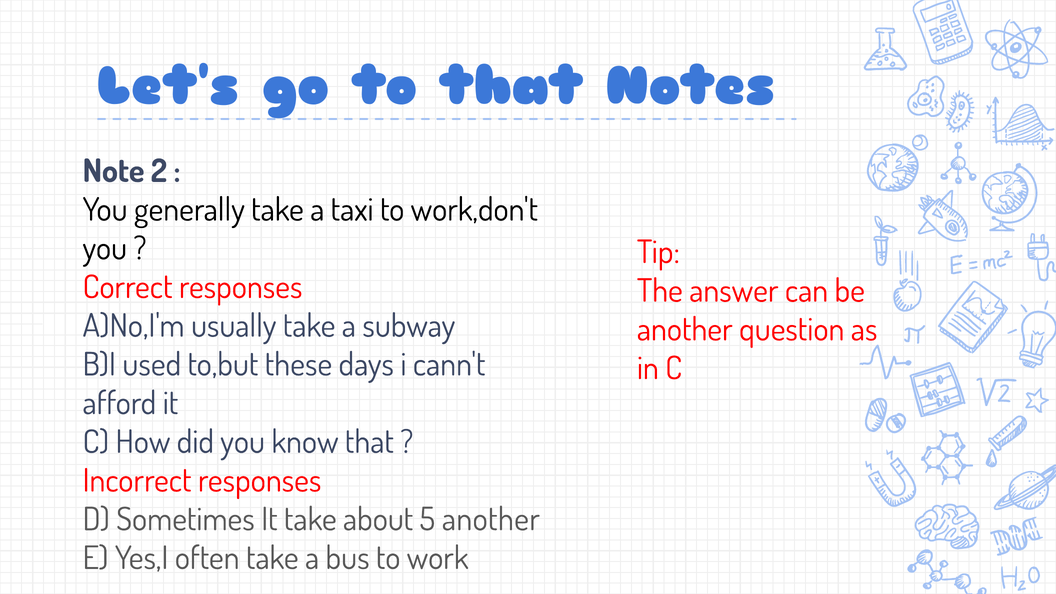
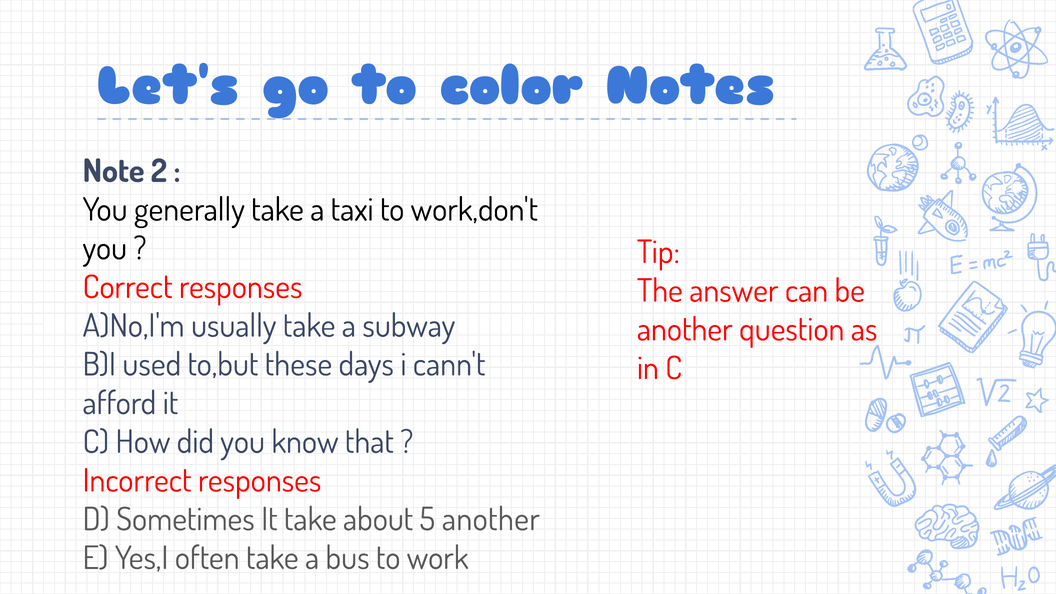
to that: that -> color
